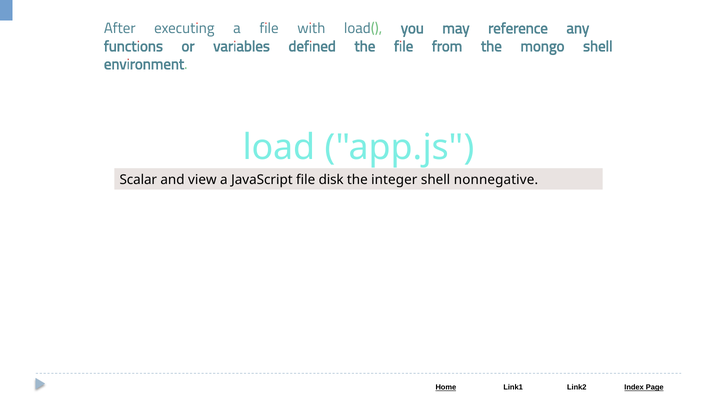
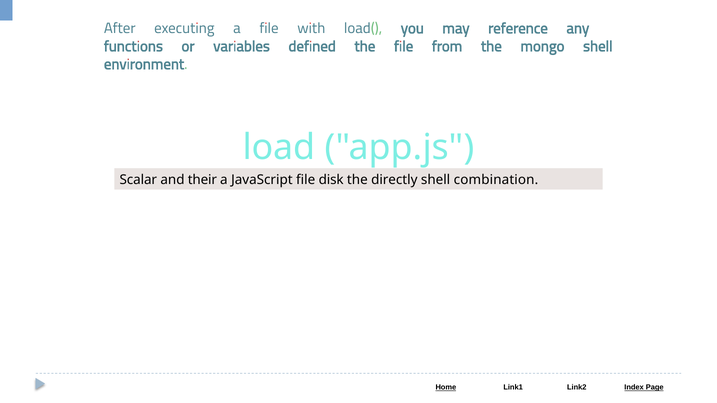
view: view -> their
integer: integer -> directly
nonnegative: nonnegative -> combination
